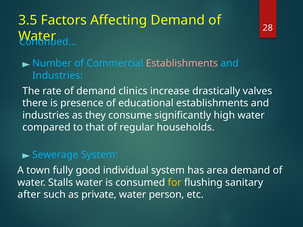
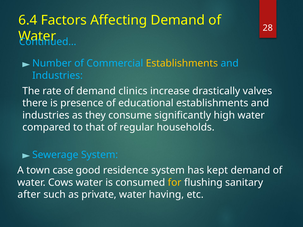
3.5: 3.5 -> 6.4
Establishments at (182, 63) colour: pink -> yellow
fully: fully -> case
individual: individual -> residence
area: area -> kept
Stalls: Stalls -> Cows
person: person -> having
